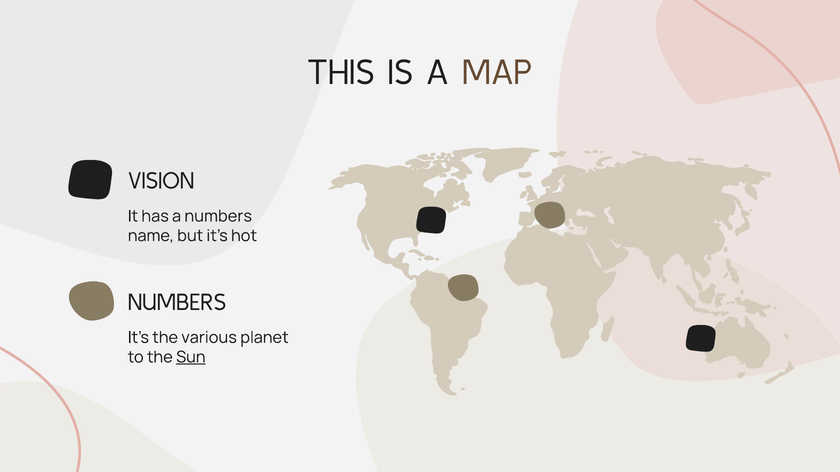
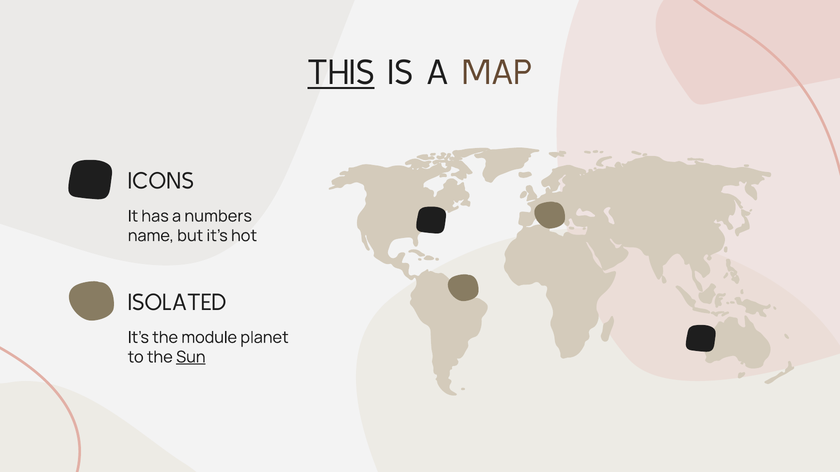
THIS underline: none -> present
VISION: VISION -> ICONS
NUMBERS at (177, 303): NUMBERS -> ISOLATED
various: various -> module
